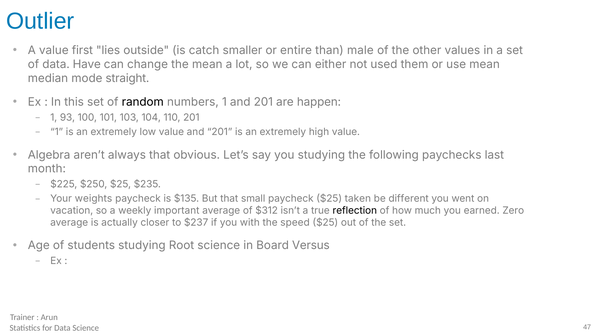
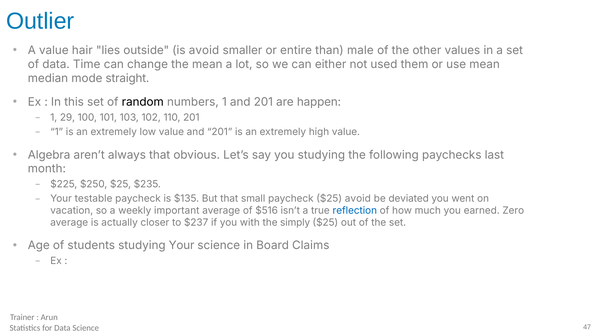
first: first -> hair
is catch: catch -> avoid
Have: Have -> Time
93: 93 -> 29
104: 104 -> 102
weights: weights -> testable
$25 taken: taken -> avoid
different: different -> deviated
$312: $312 -> $516
reflection colour: black -> blue
speed: speed -> simply
studying Root: Root -> Your
Versus: Versus -> Claims
